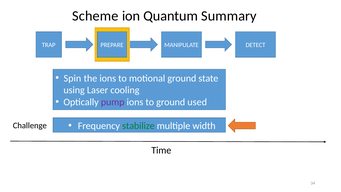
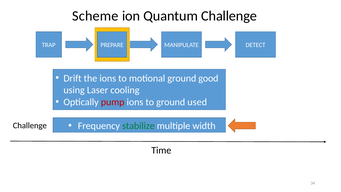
Quantum Summary: Summary -> Challenge
Spin: Spin -> Drift
state: state -> good
pump colour: purple -> red
